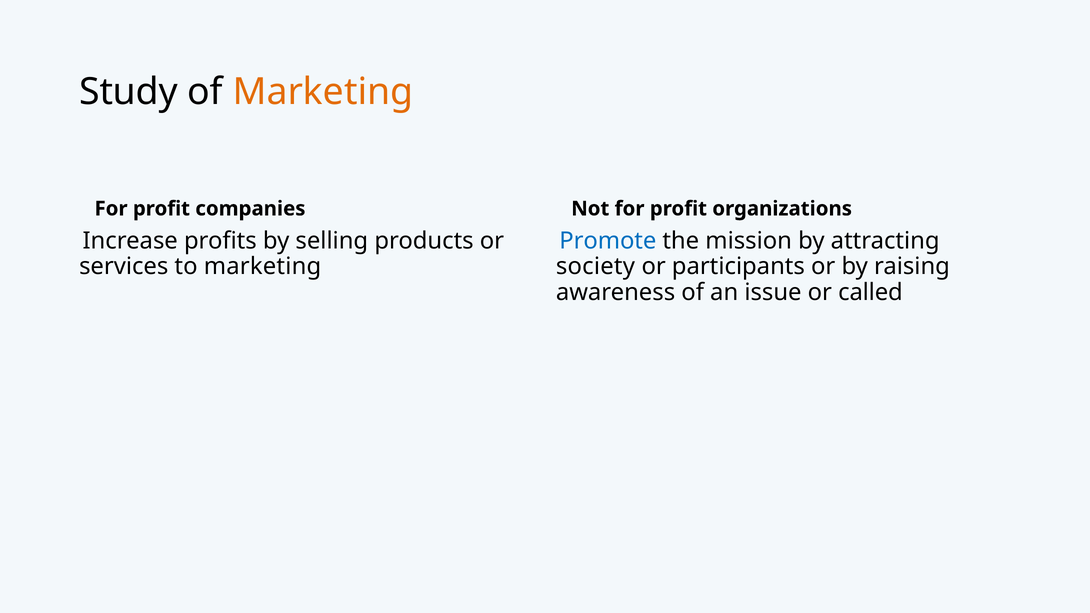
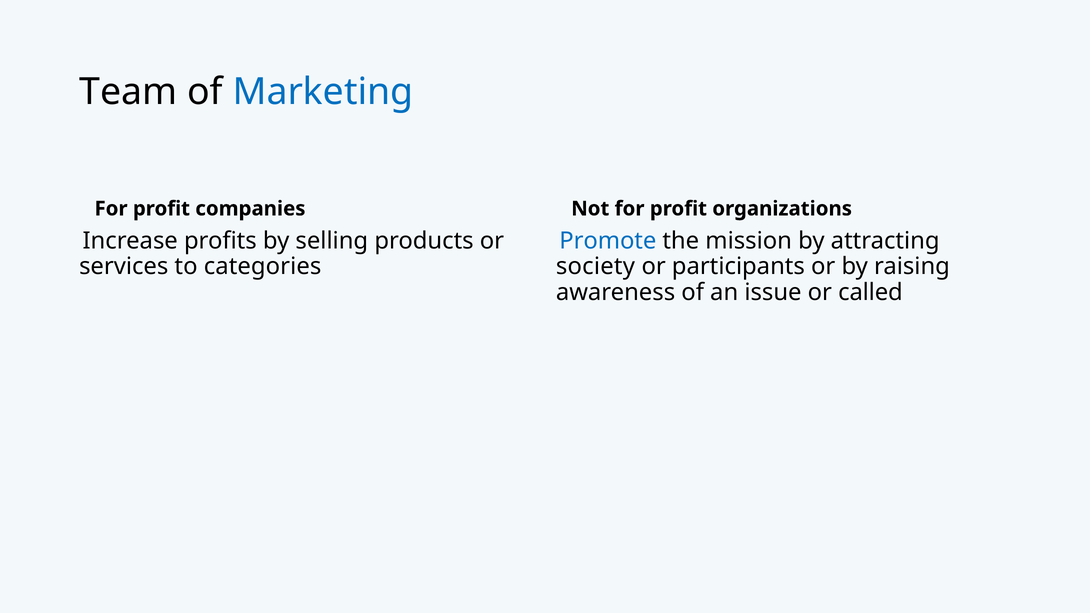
Study: Study -> Team
Marketing at (323, 92) colour: orange -> blue
to marketing: marketing -> categories
